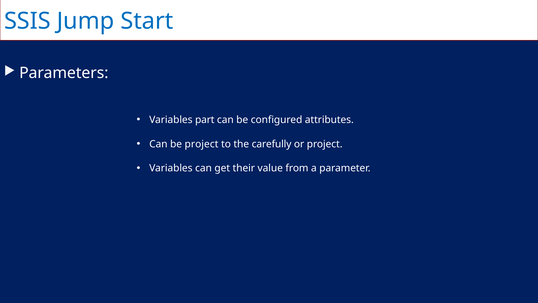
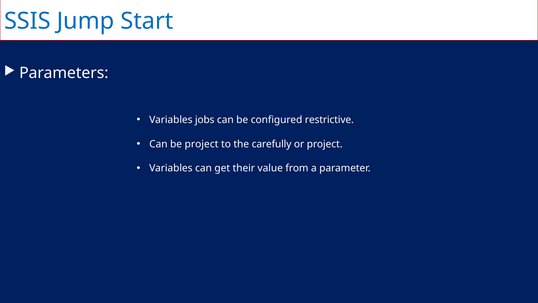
part: part -> jobs
attributes: attributes -> restrictive
